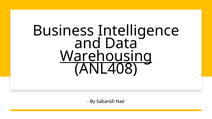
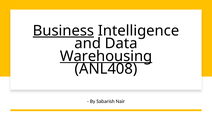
Business underline: none -> present
